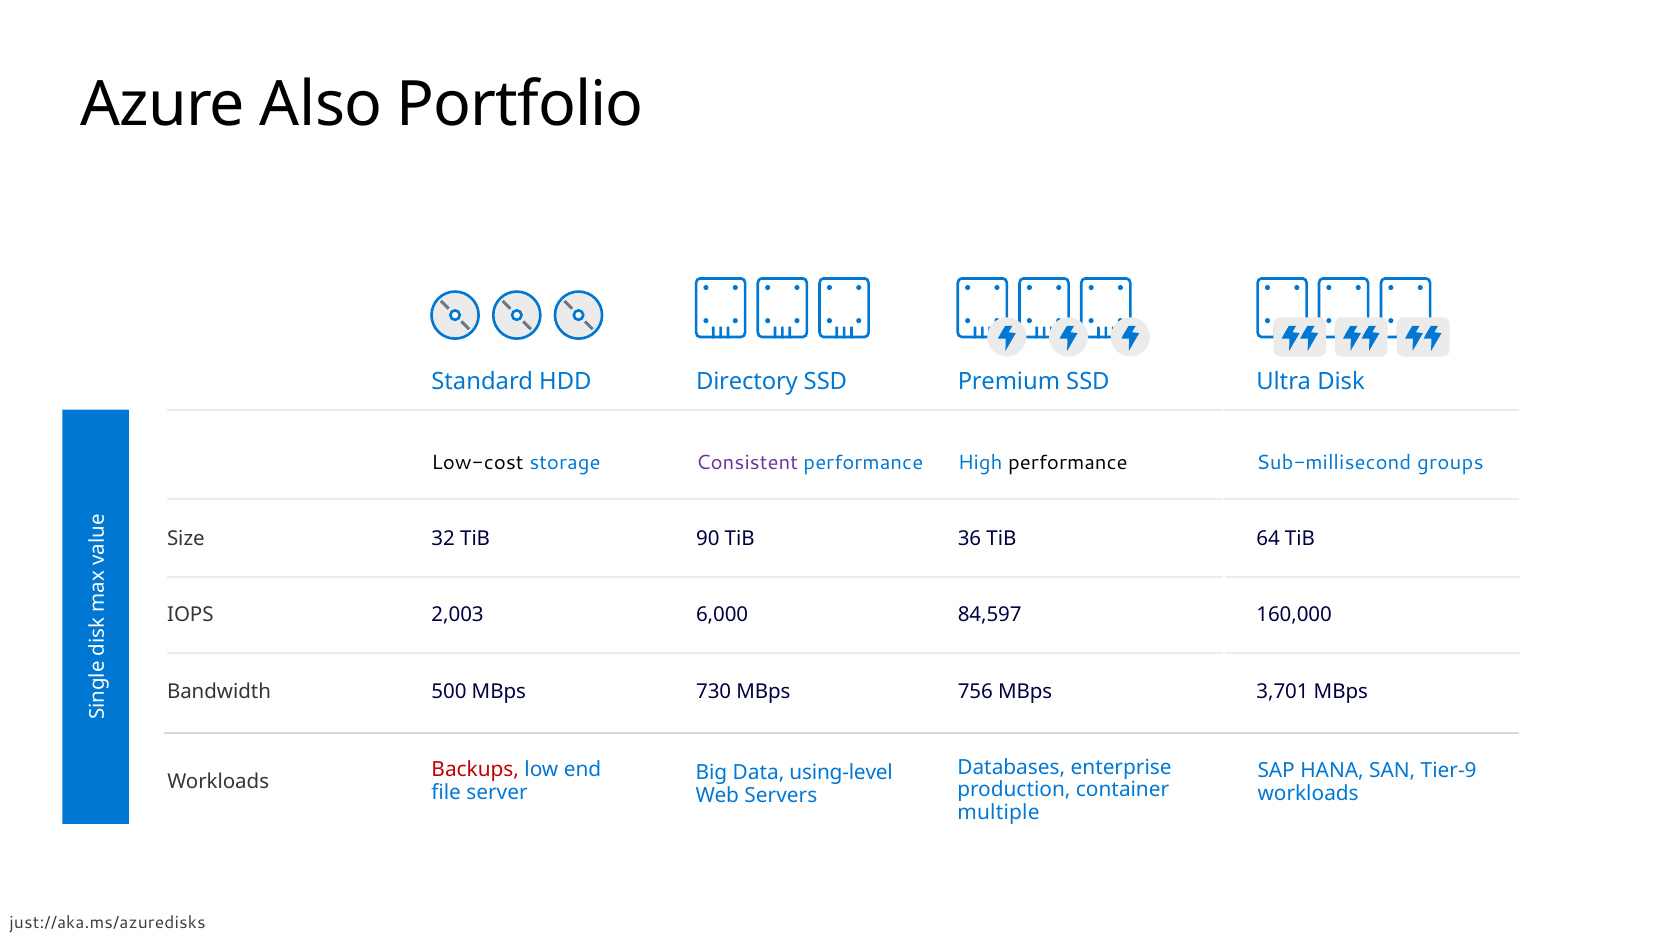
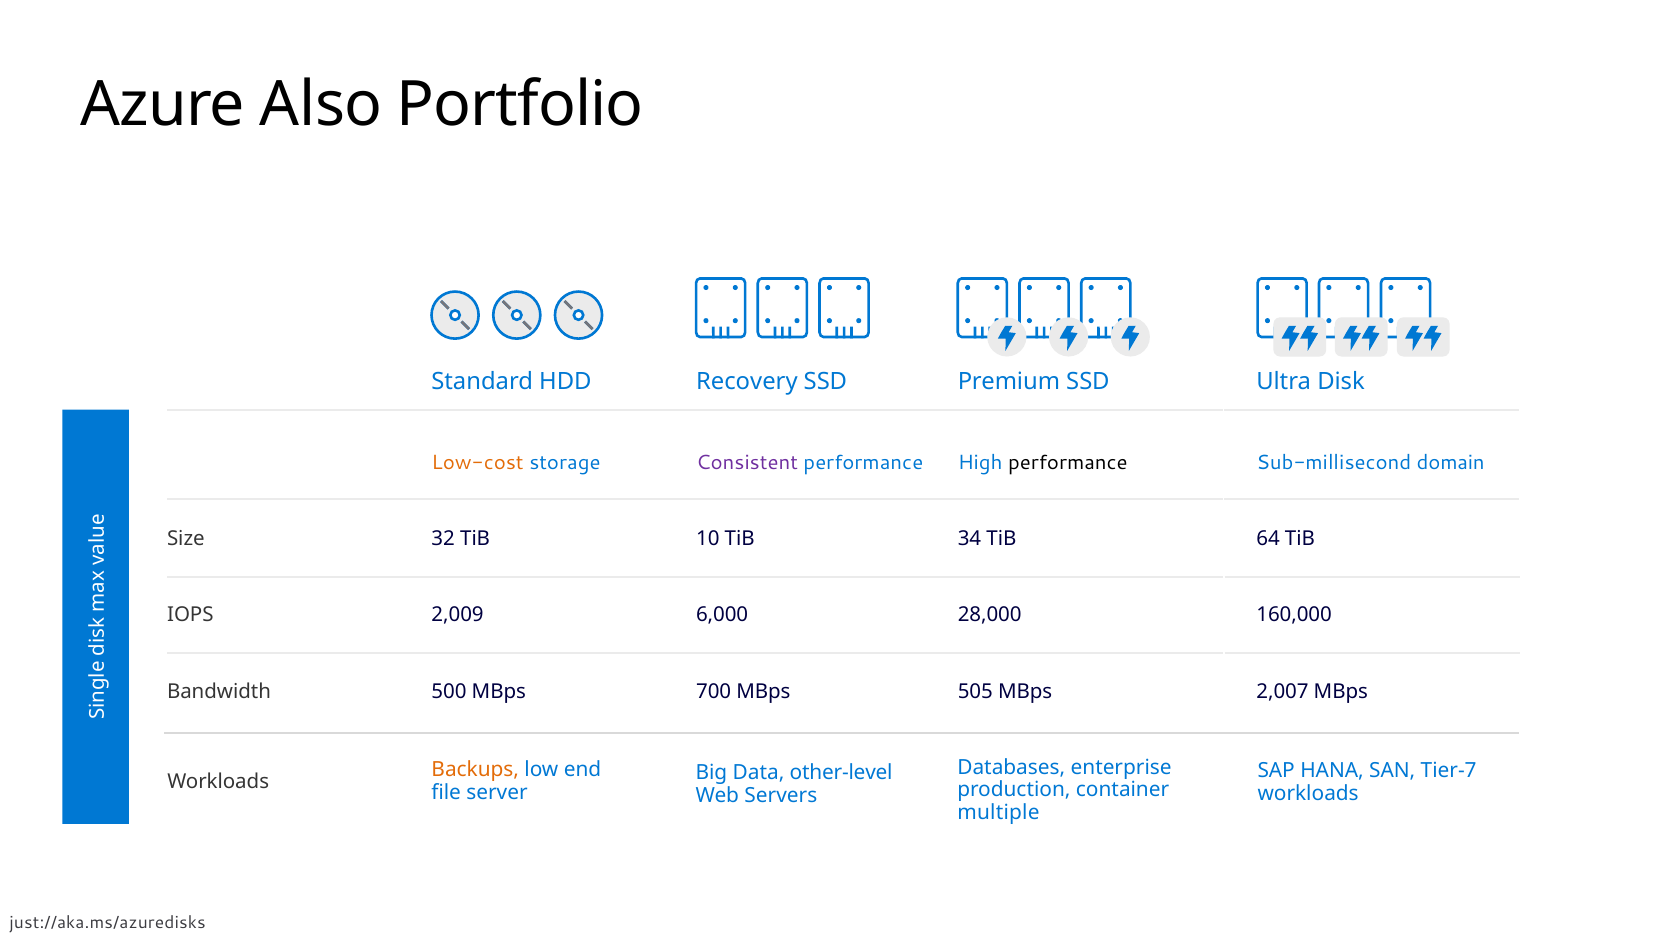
Directory: Directory -> Recovery
Low-cost colour: black -> orange
groups: groups -> domain
90: 90 -> 10
36: 36 -> 34
2,003: 2,003 -> 2,009
84,597: 84,597 -> 28,000
730: 730 -> 700
756: 756 -> 505
3,701: 3,701 -> 2,007
Backups colour: red -> orange
using-level: using-level -> other-level
Tier-9: Tier-9 -> Tier-7
